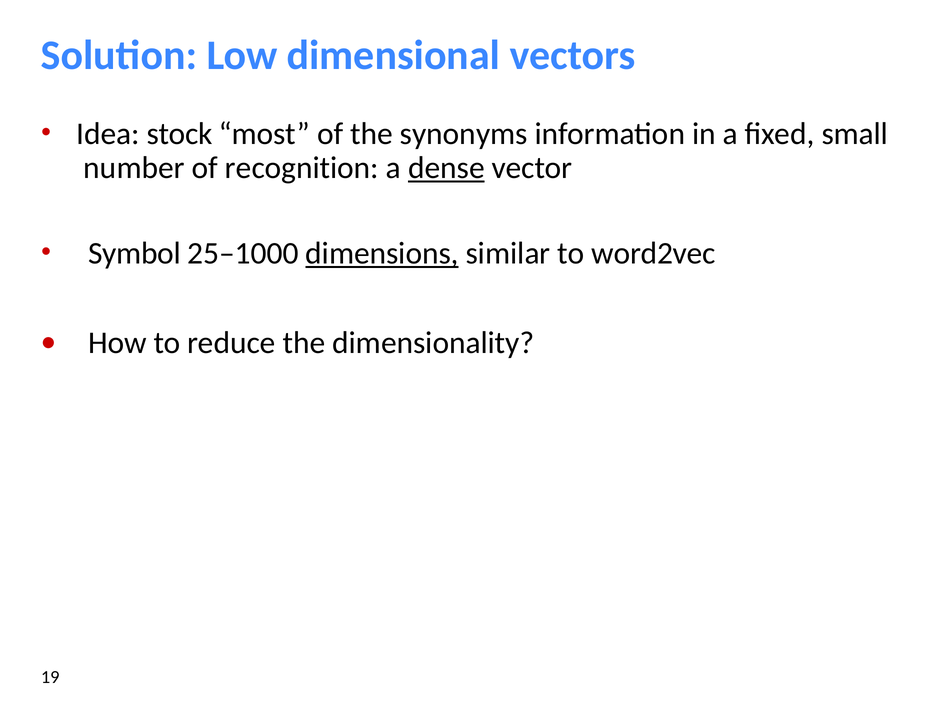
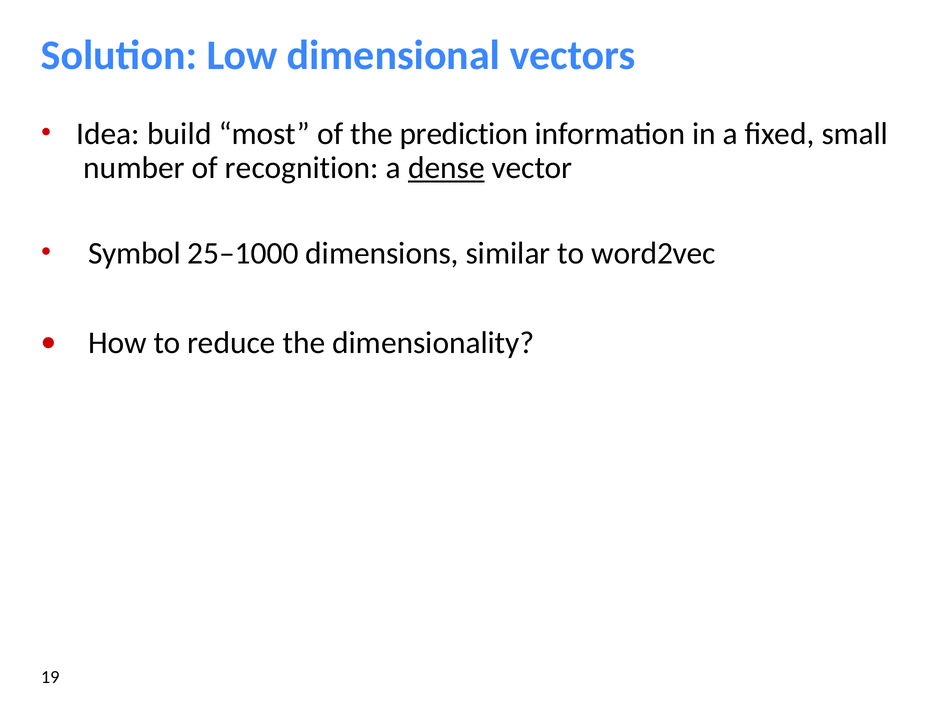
stock: stock -> build
synonyms: synonyms -> prediction
dimensions underline: present -> none
